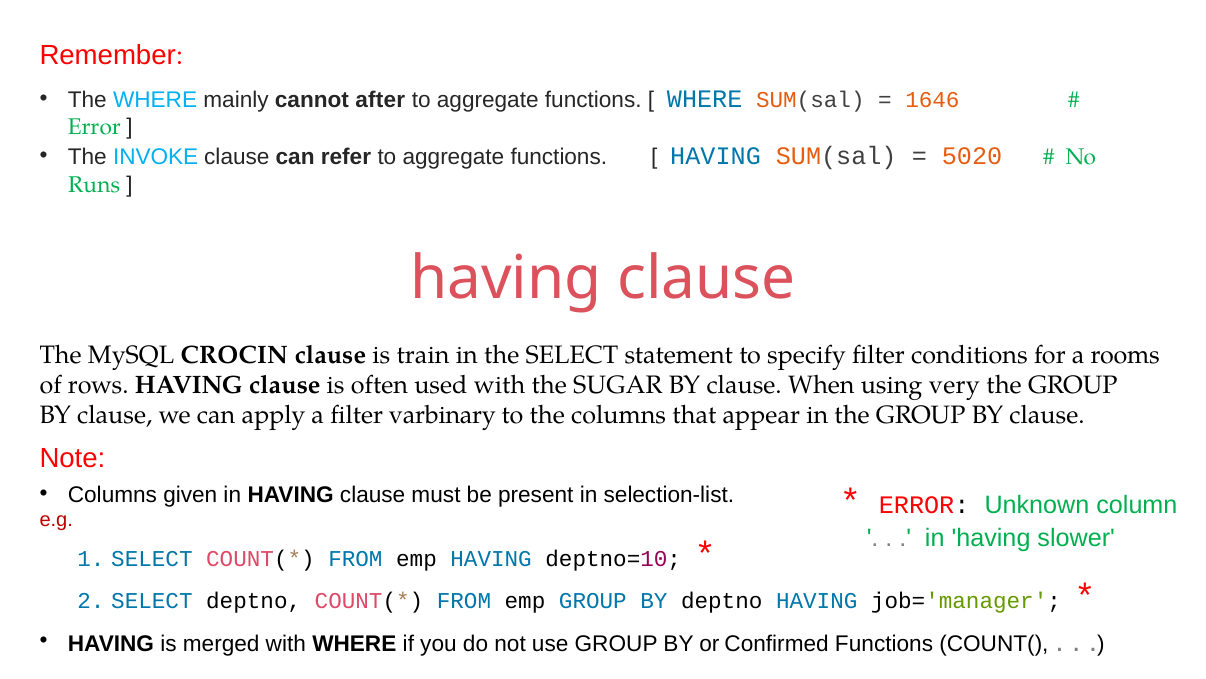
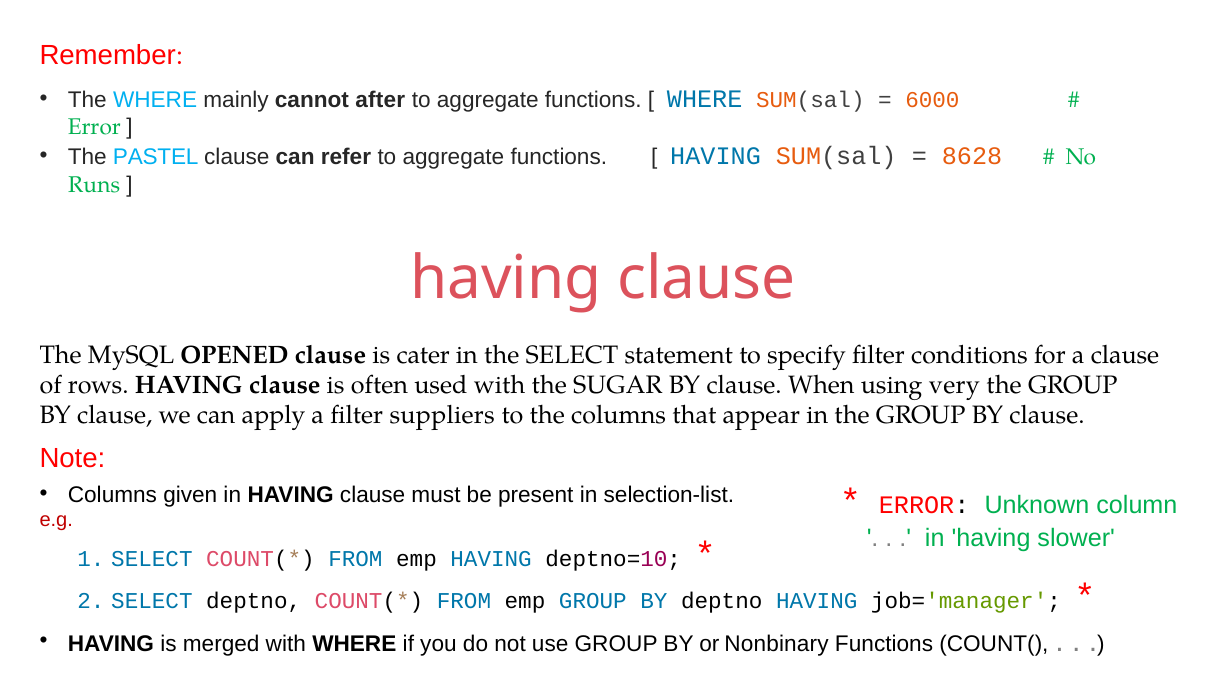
1646: 1646 -> 6000
INVOKE: INVOKE -> PASTEL
5020: 5020 -> 8628
CROCIN: CROCIN -> OPENED
train: train -> cater
a rooms: rooms -> clause
varbinary: varbinary -> suppliers
Confirmed: Confirmed -> Nonbinary
